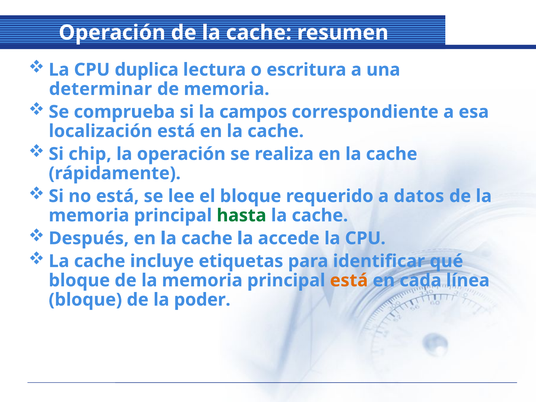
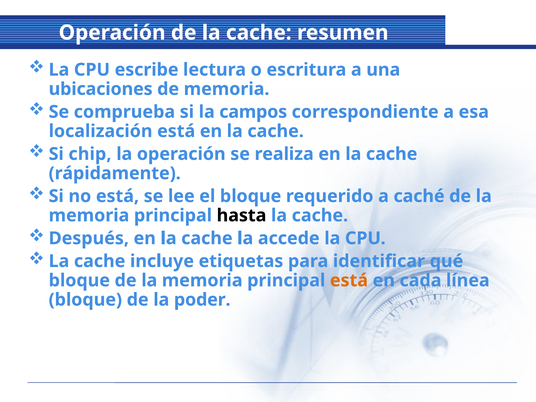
duplica: duplica -> escribe
determinar: determinar -> ubicaciones
datos: datos -> caché
hasta colour: green -> black
